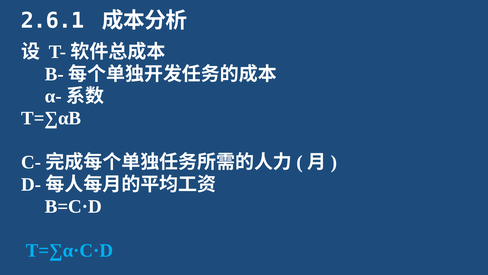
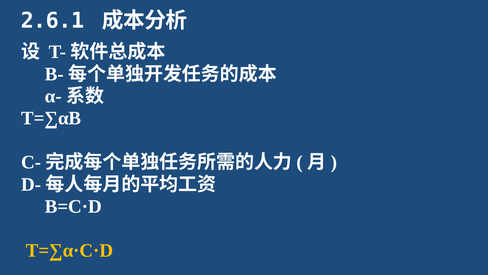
T=∑α·C·D colour: light blue -> yellow
